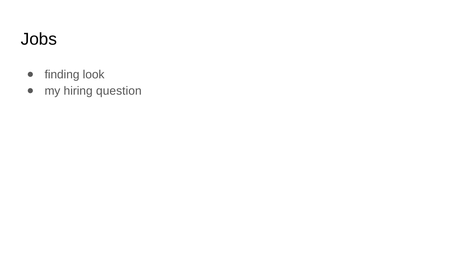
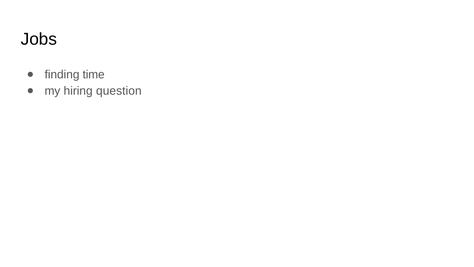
look: look -> time
